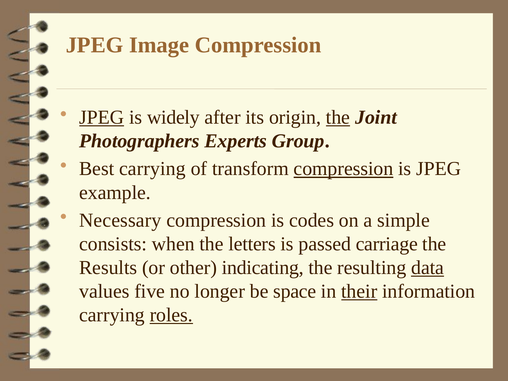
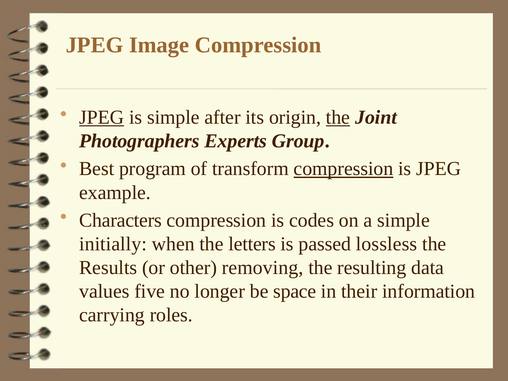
is widely: widely -> simple
Best carrying: carrying -> program
Necessary: Necessary -> Characters
consists: consists -> initially
carriage: carriage -> lossless
indicating: indicating -> removing
data underline: present -> none
their underline: present -> none
roles underline: present -> none
